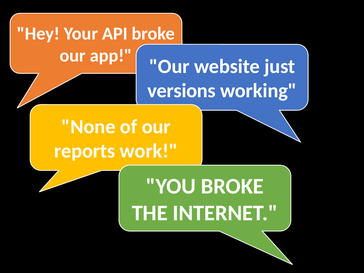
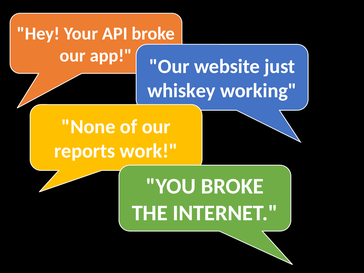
versions: versions -> whiskey
